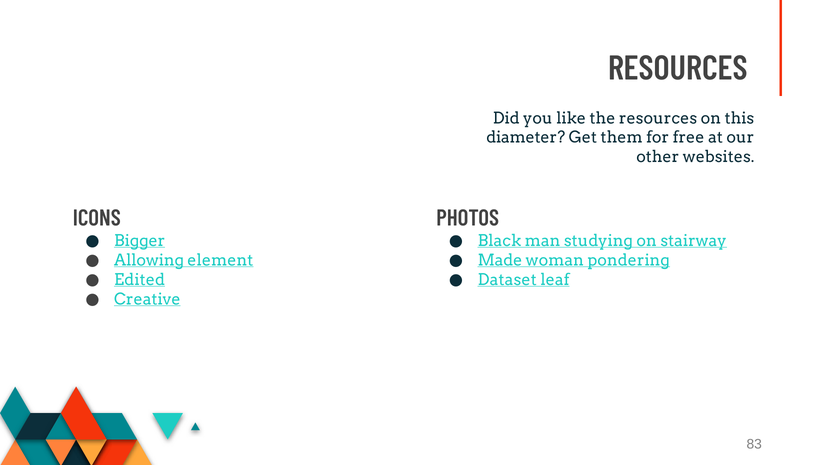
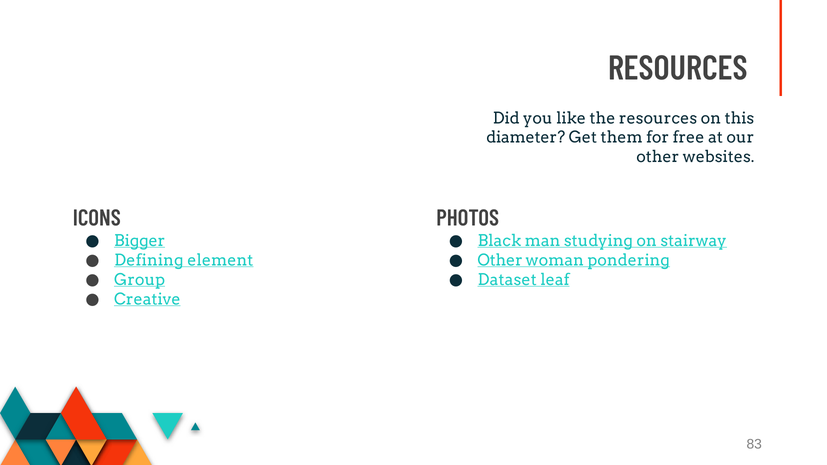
Allowing: Allowing -> Defining
Made at (500, 261): Made -> Other
Edited: Edited -> Group
